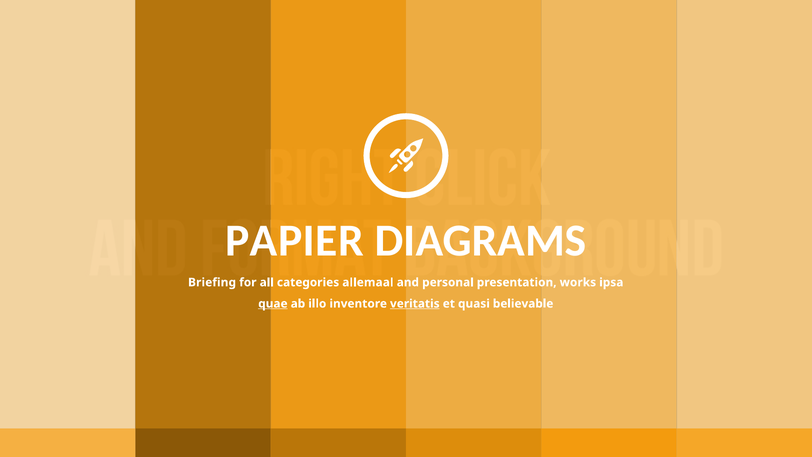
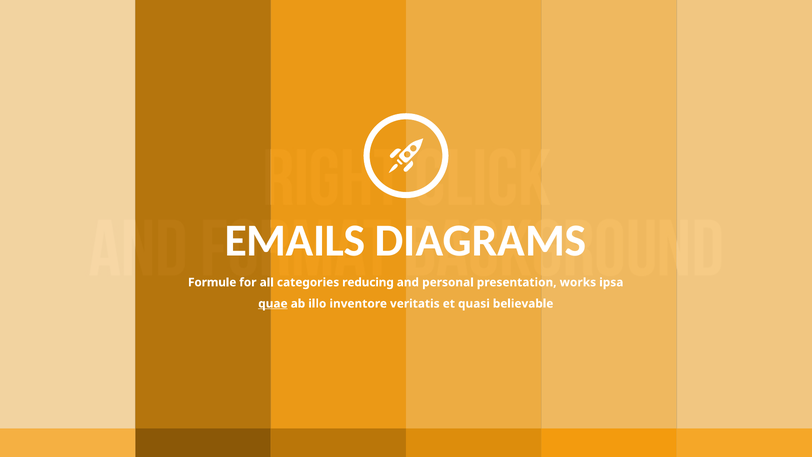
PAPIER: PAPIER -> EMAILS
Briefing: Briefing -> Formule
allemaal: allemaal -> reducing
veritatis underline: present -> none
